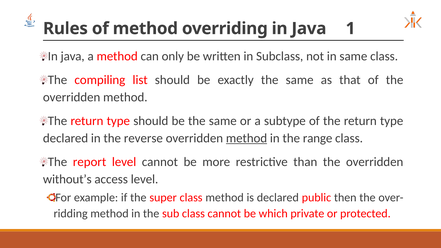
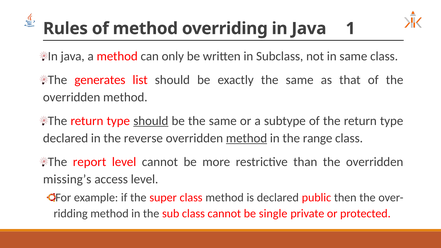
compiling: compiling -> generates
should at (151, 121) underline: none -> present
without’s: without’s -> missing’s
which: which -> single
